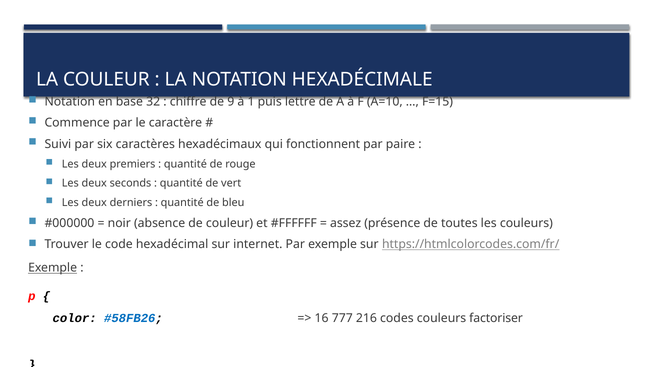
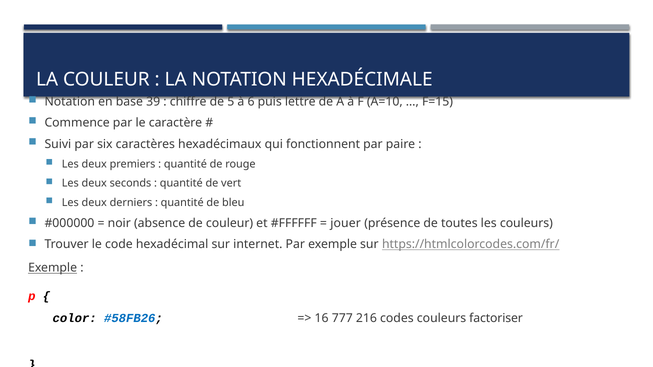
32: 32 -> 39
9: 9 -> 5
1: 1 -> 6
assez: assez -> jouer
